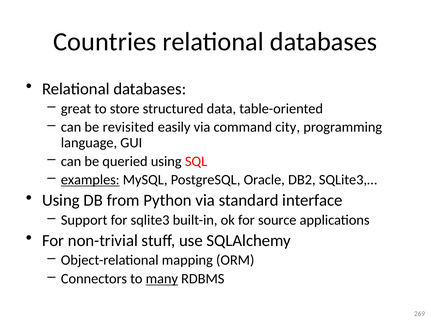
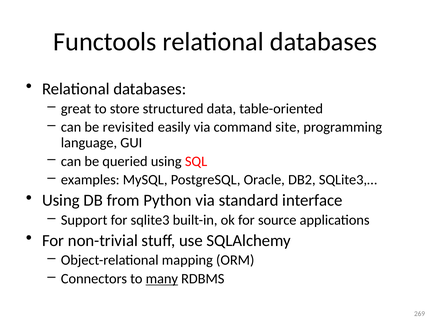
Countries: Countries -> Functools
city: city -> site
examples underline: present -> none
